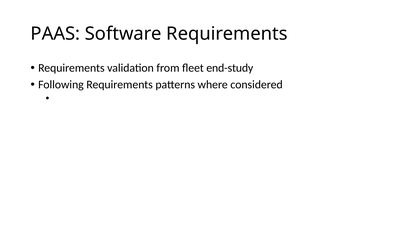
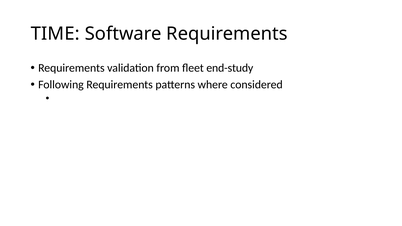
PAAS: PAAS -> TIME
